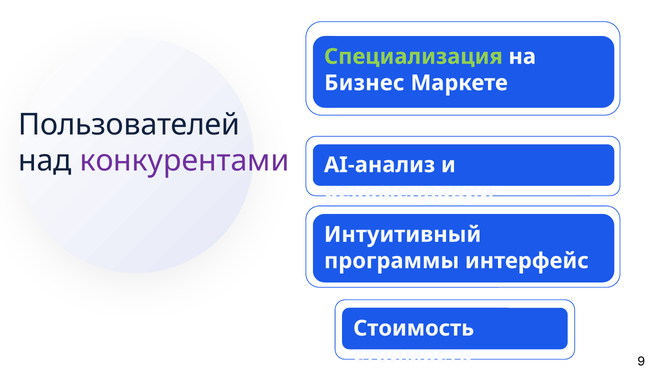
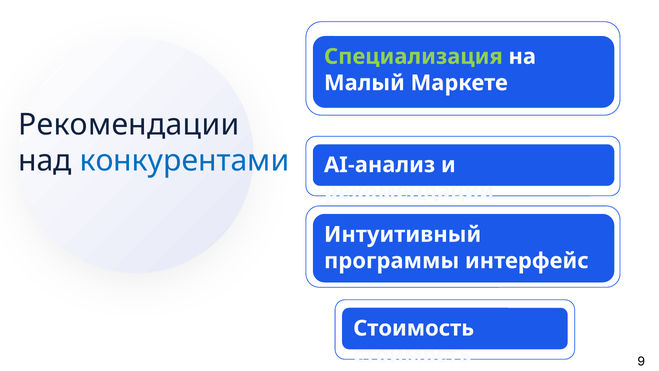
Бизнес: Бизнес -> Малый
Пользователей at (129, 124): Пользователей -> Рекомендации
конкурентами colour: purple -> blue
